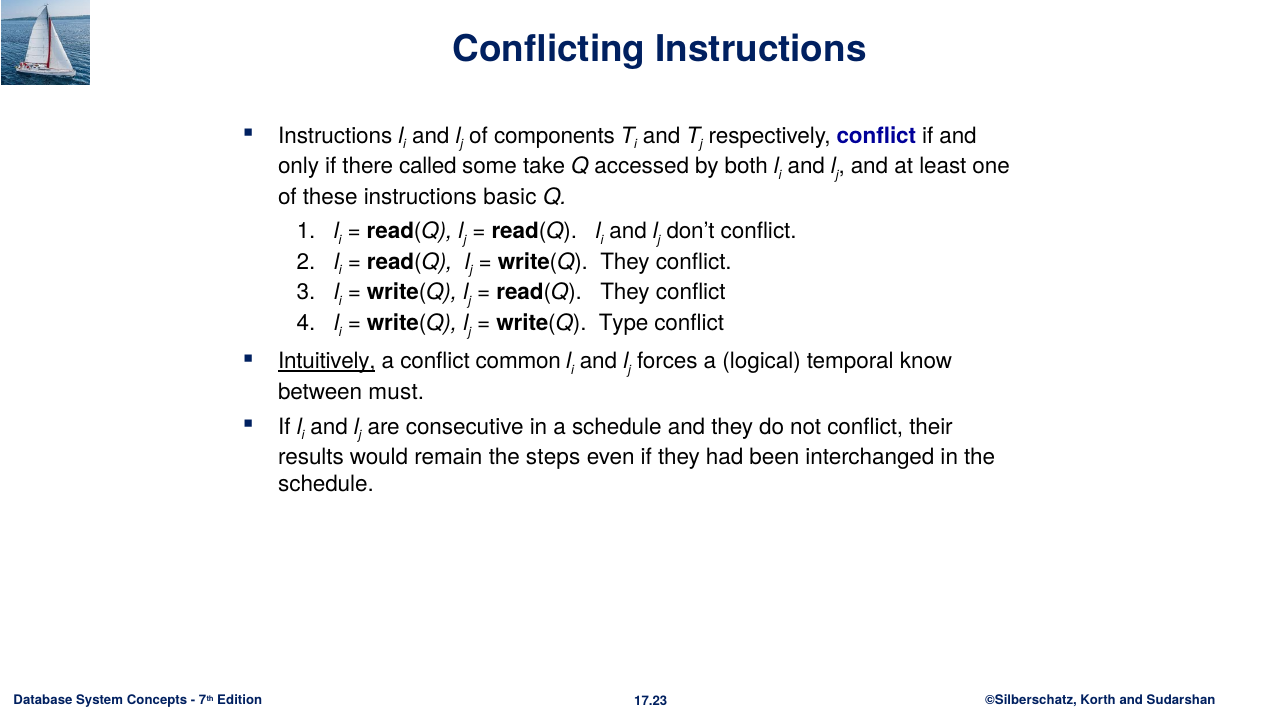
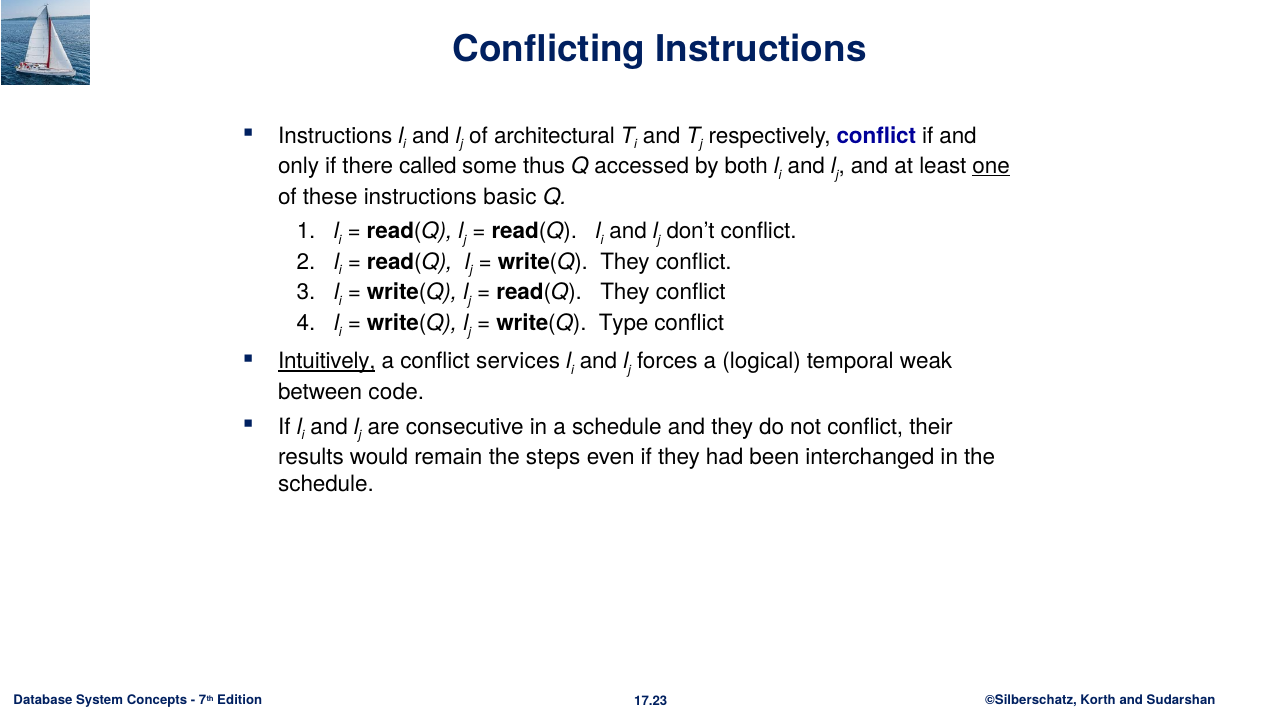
components: components -> architectural
take: take -> thus
one underline: none -> present
common: common -> services
know: know -> weak
must: must -> code
